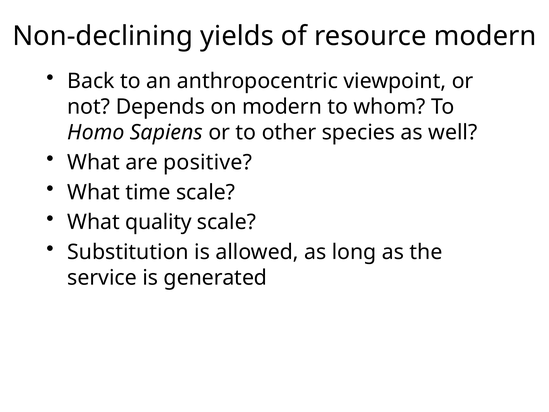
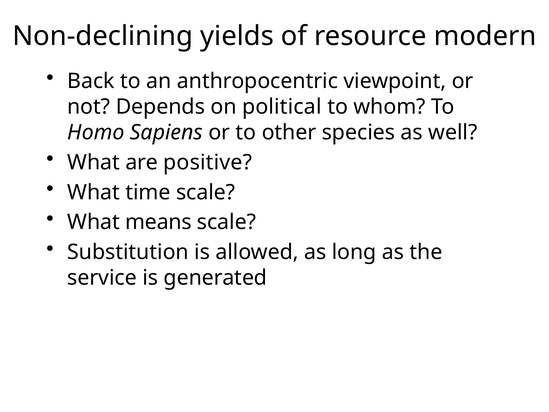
on modern: modern -> political
quality: quality -> means
